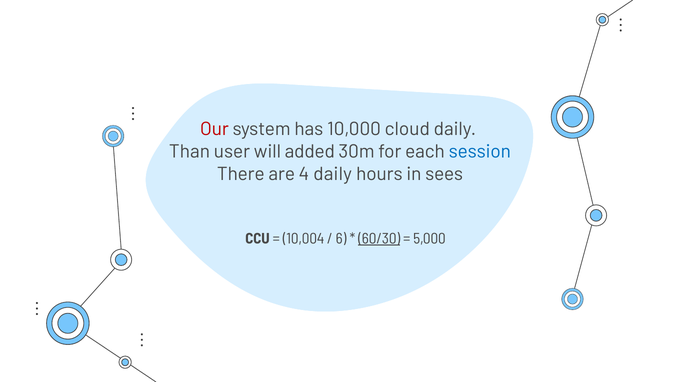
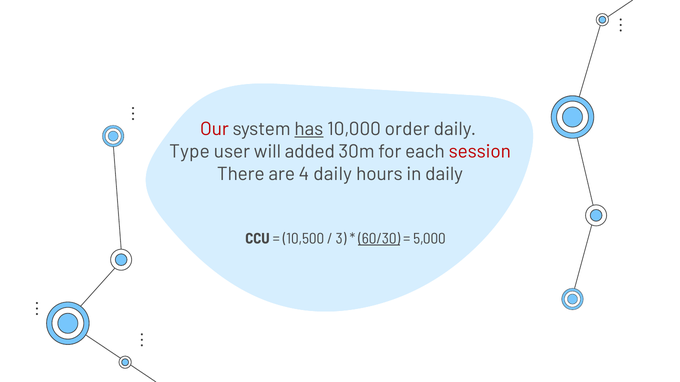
has underline: none -> present
cloud: cloud -> order
Than: Than -> Type
session colour: blue -> red
in sees: sees -> daily
10,004: 10,004 -> 10,500
6: 6 -> 3
